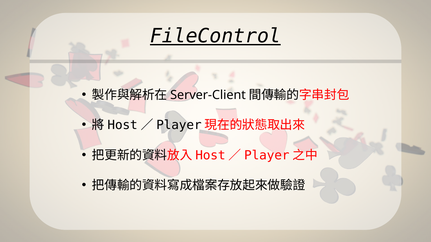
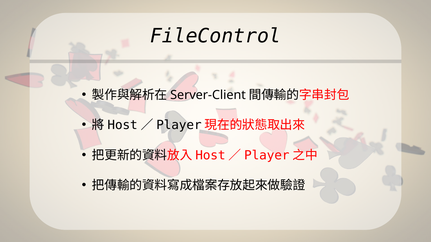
FileControl underline: present -> none
